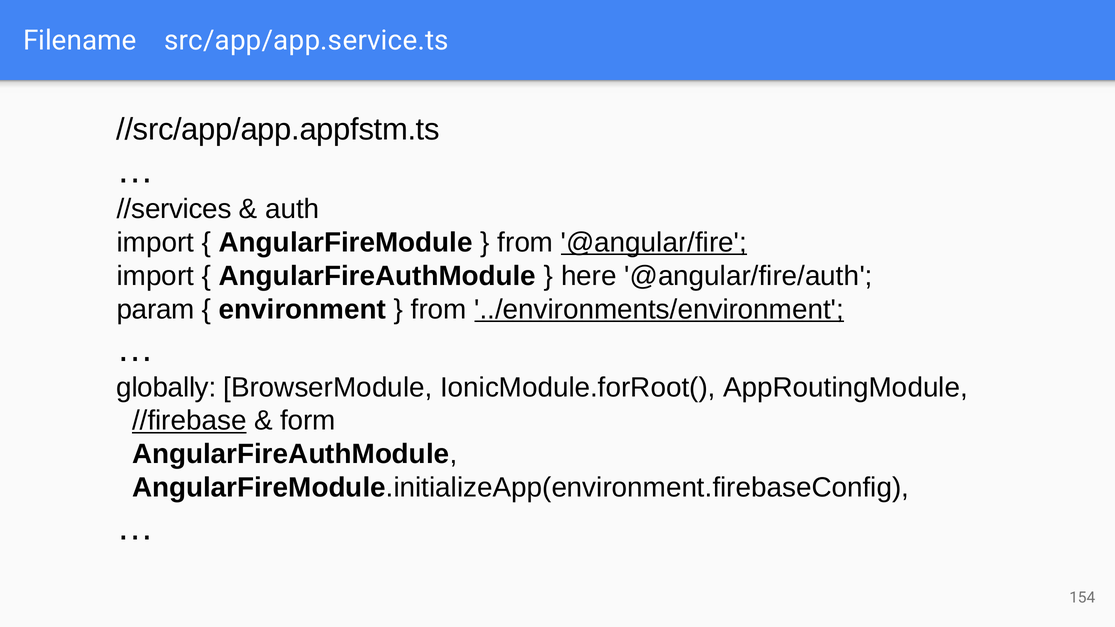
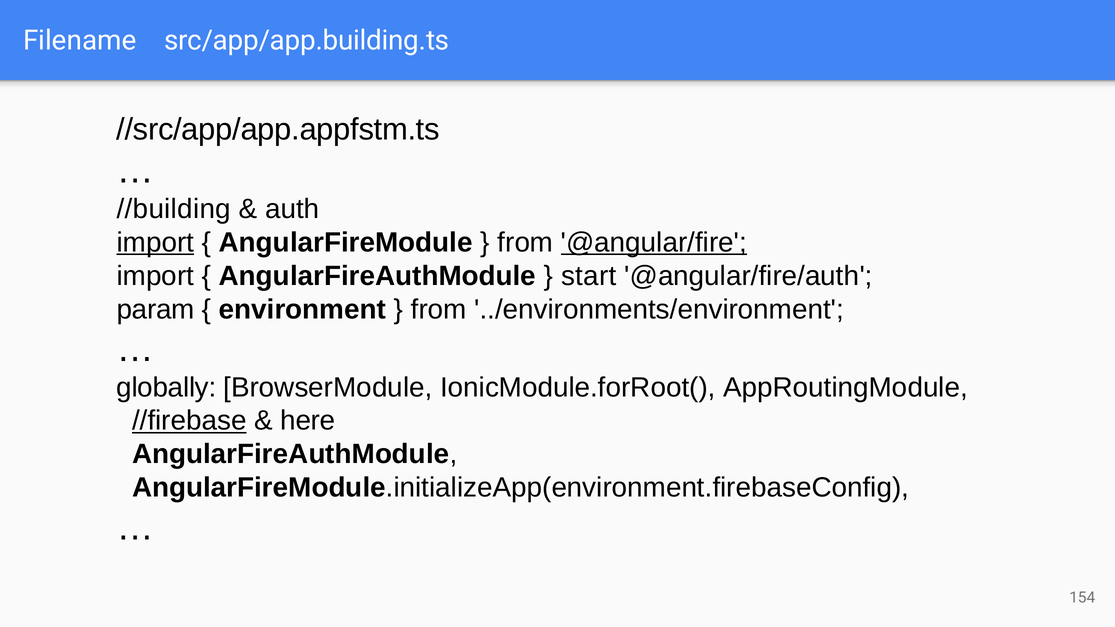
src/app/app.service.ts: src/app/app.service.ts -> src/app/app.building.ts
//services: //services -> //building
import at (155, 243) underline: none -> present
here: here -> start
../environments/environment underline: present -> none
form: form -> here
